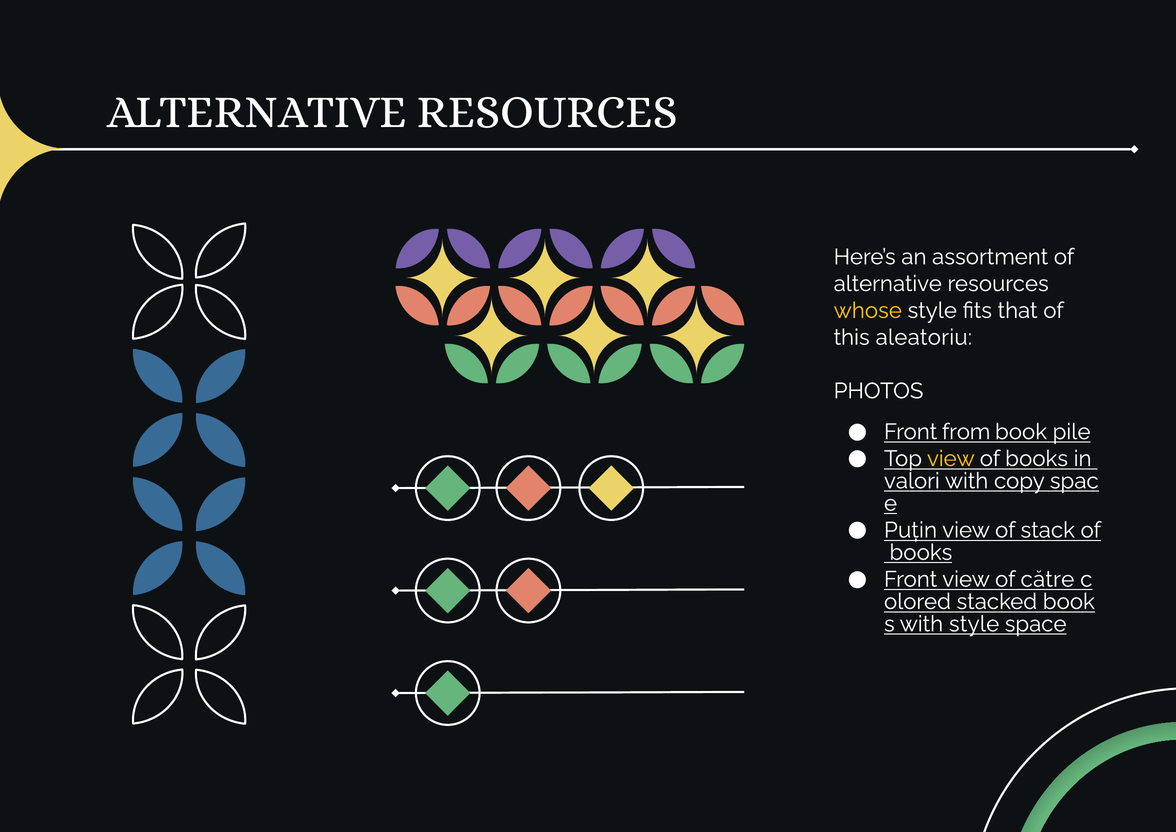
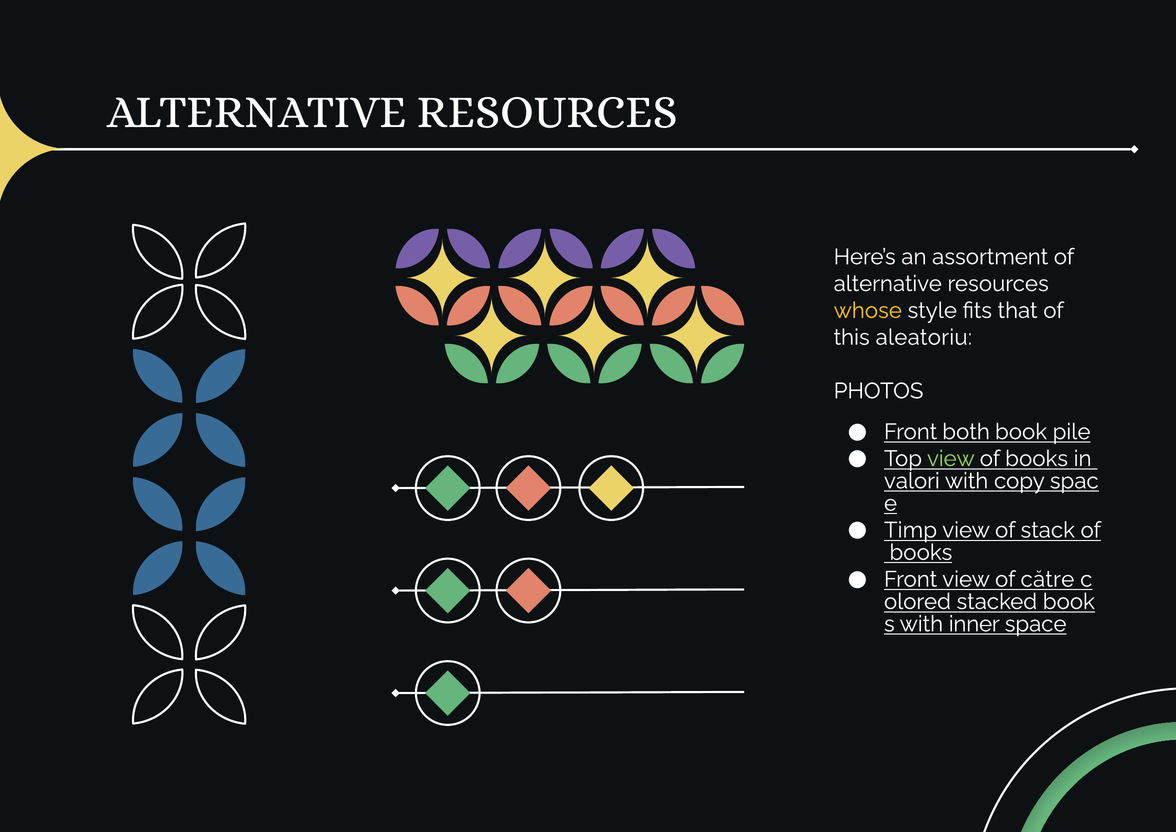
from: from -> both
view at (951, 458) colour: yellow -> light green
Puțin: Puțin -> Timp
with style: style -> inner
